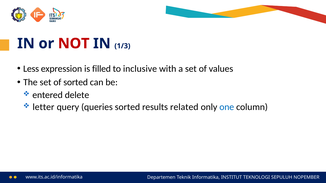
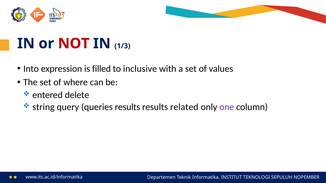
Less: Less -> Into
of sorted: sorted -> where
letter: letter -> string
queries sorted: sorted -> results
one colour: blue -> purple
